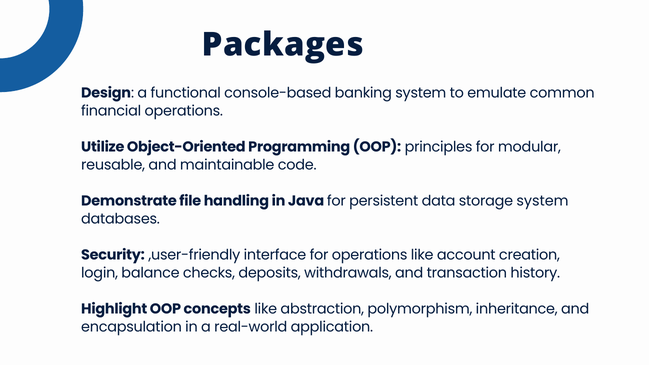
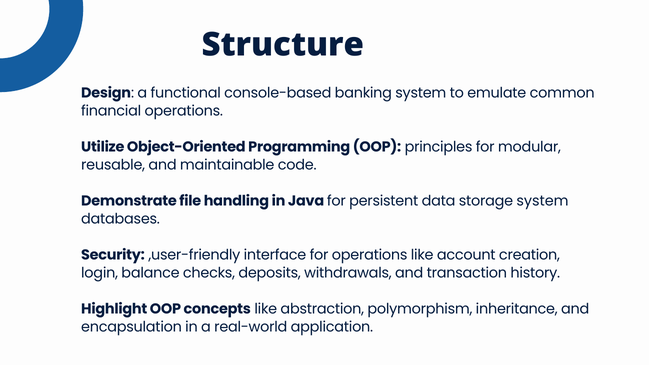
Packages: Packages -> Structure
